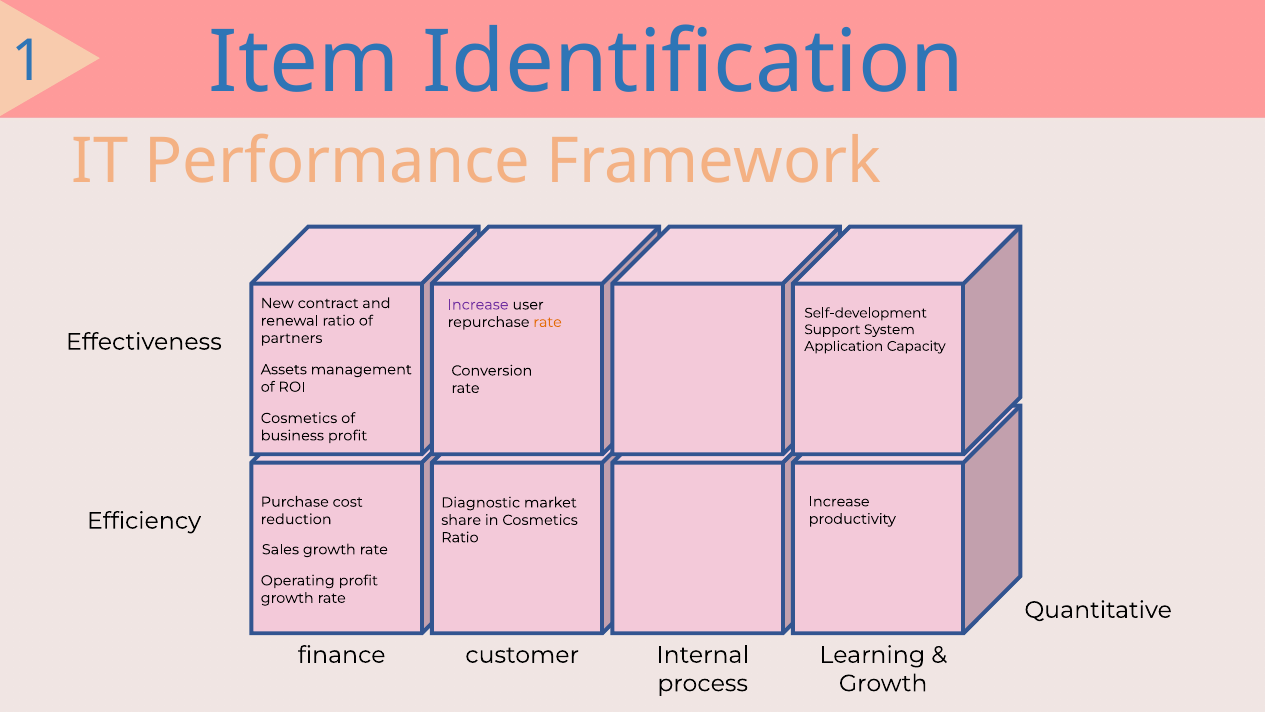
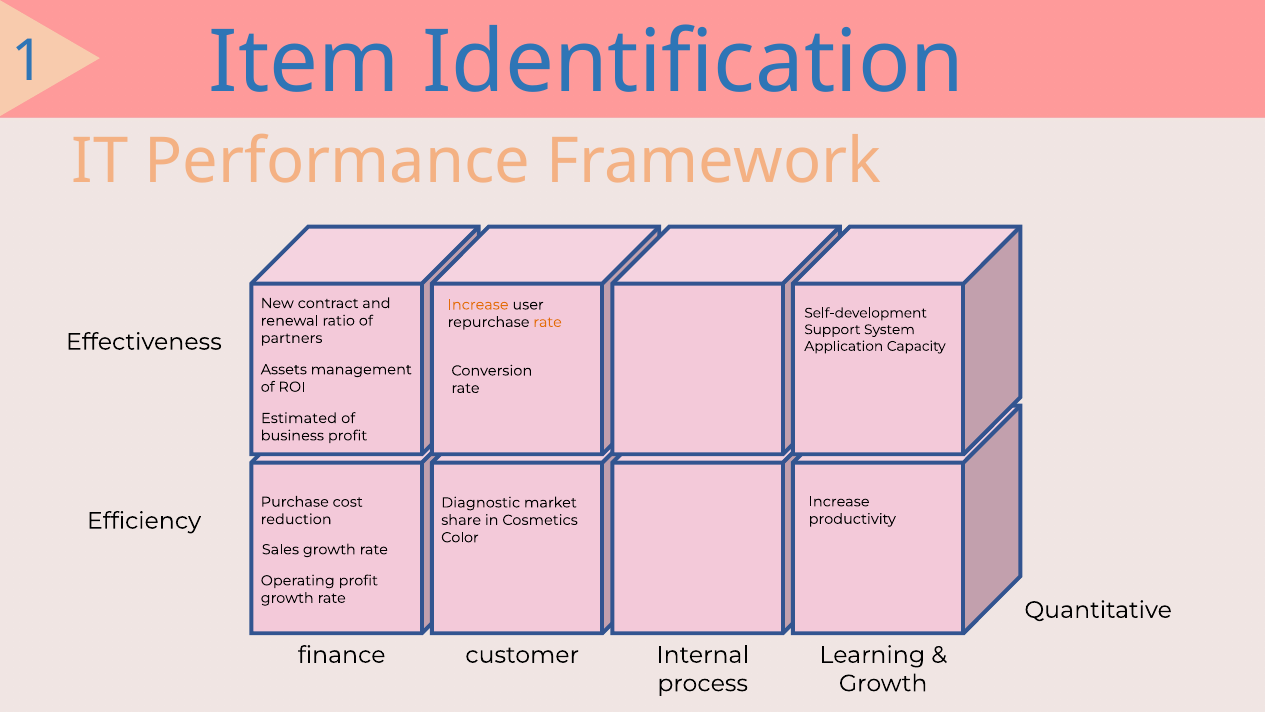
Increase at (478, 305) colour: purple -> orange
Cosmetics at (299, 418): Cosmetics -> Estimated
Ratio at (460, 537): Ratio -> Color
